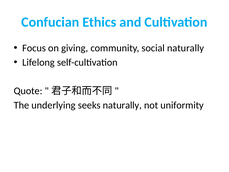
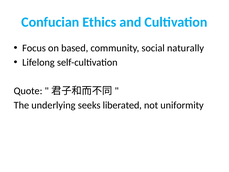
giving: giving -> based
seeks naturally: naturally -> liberated
